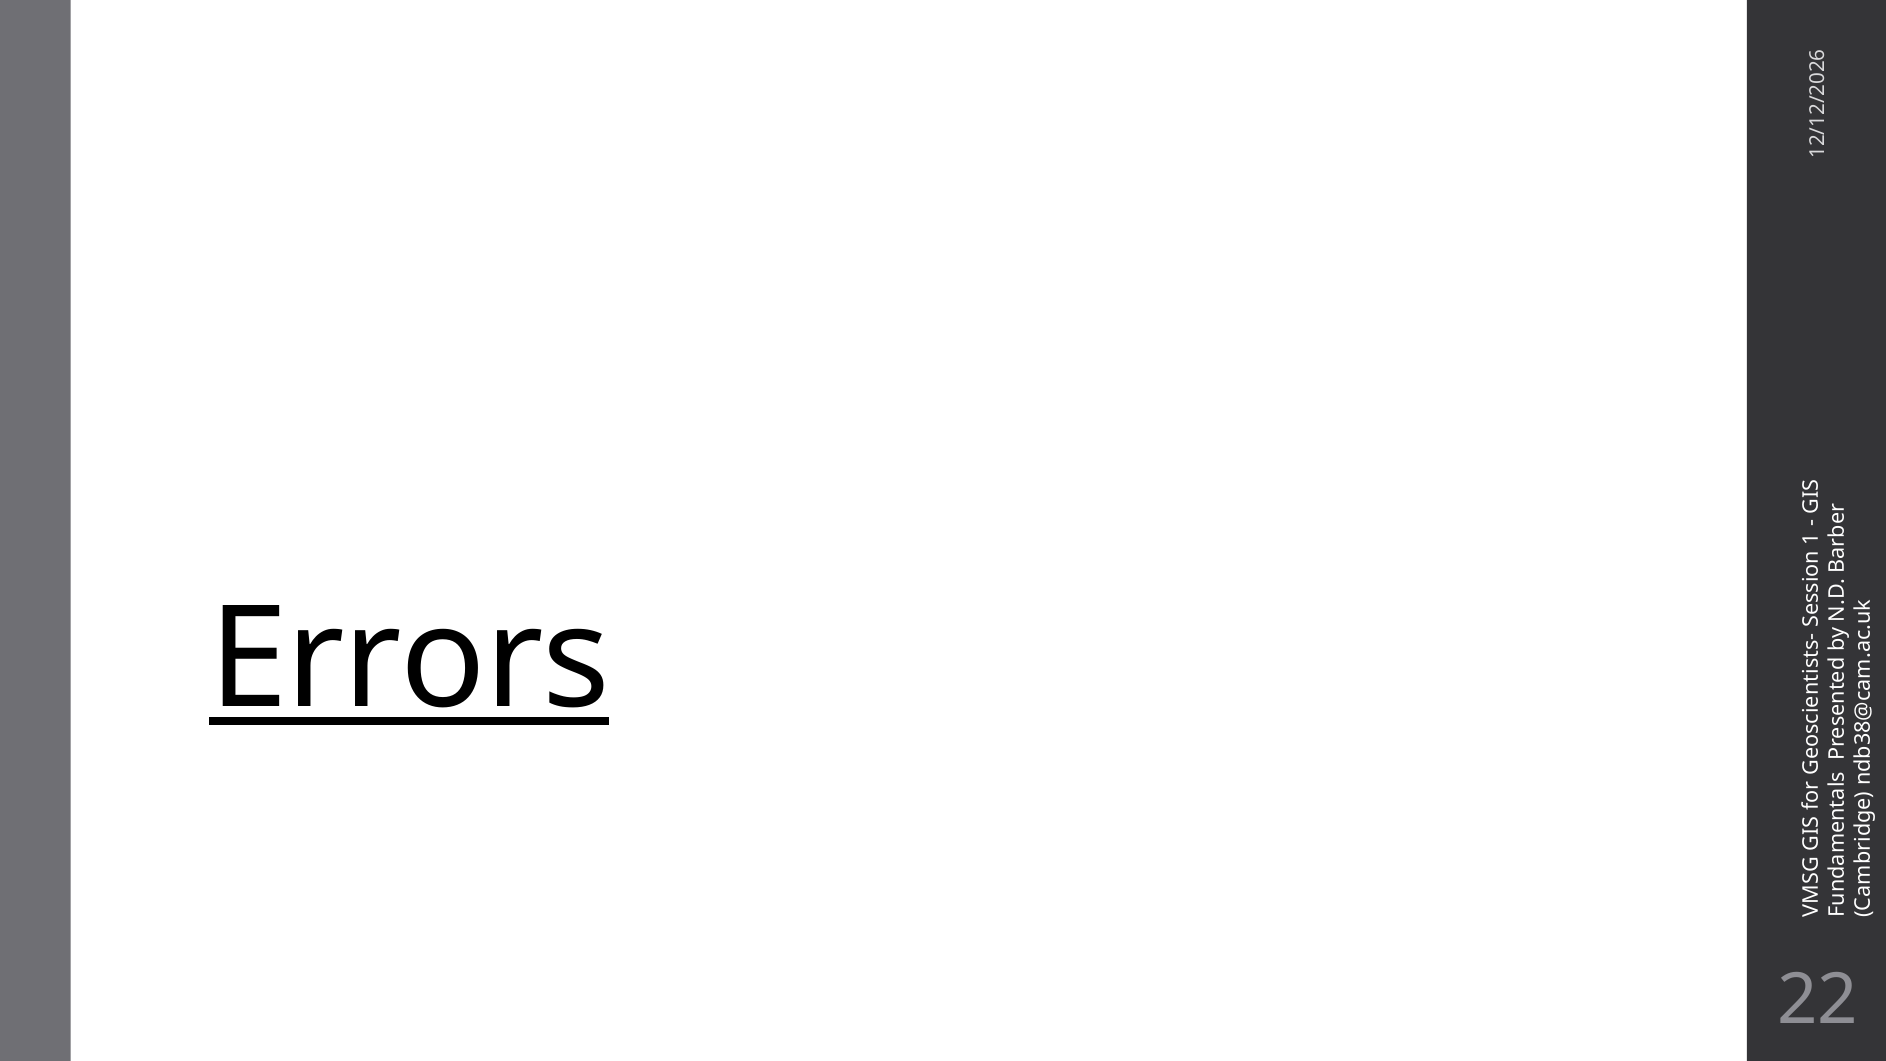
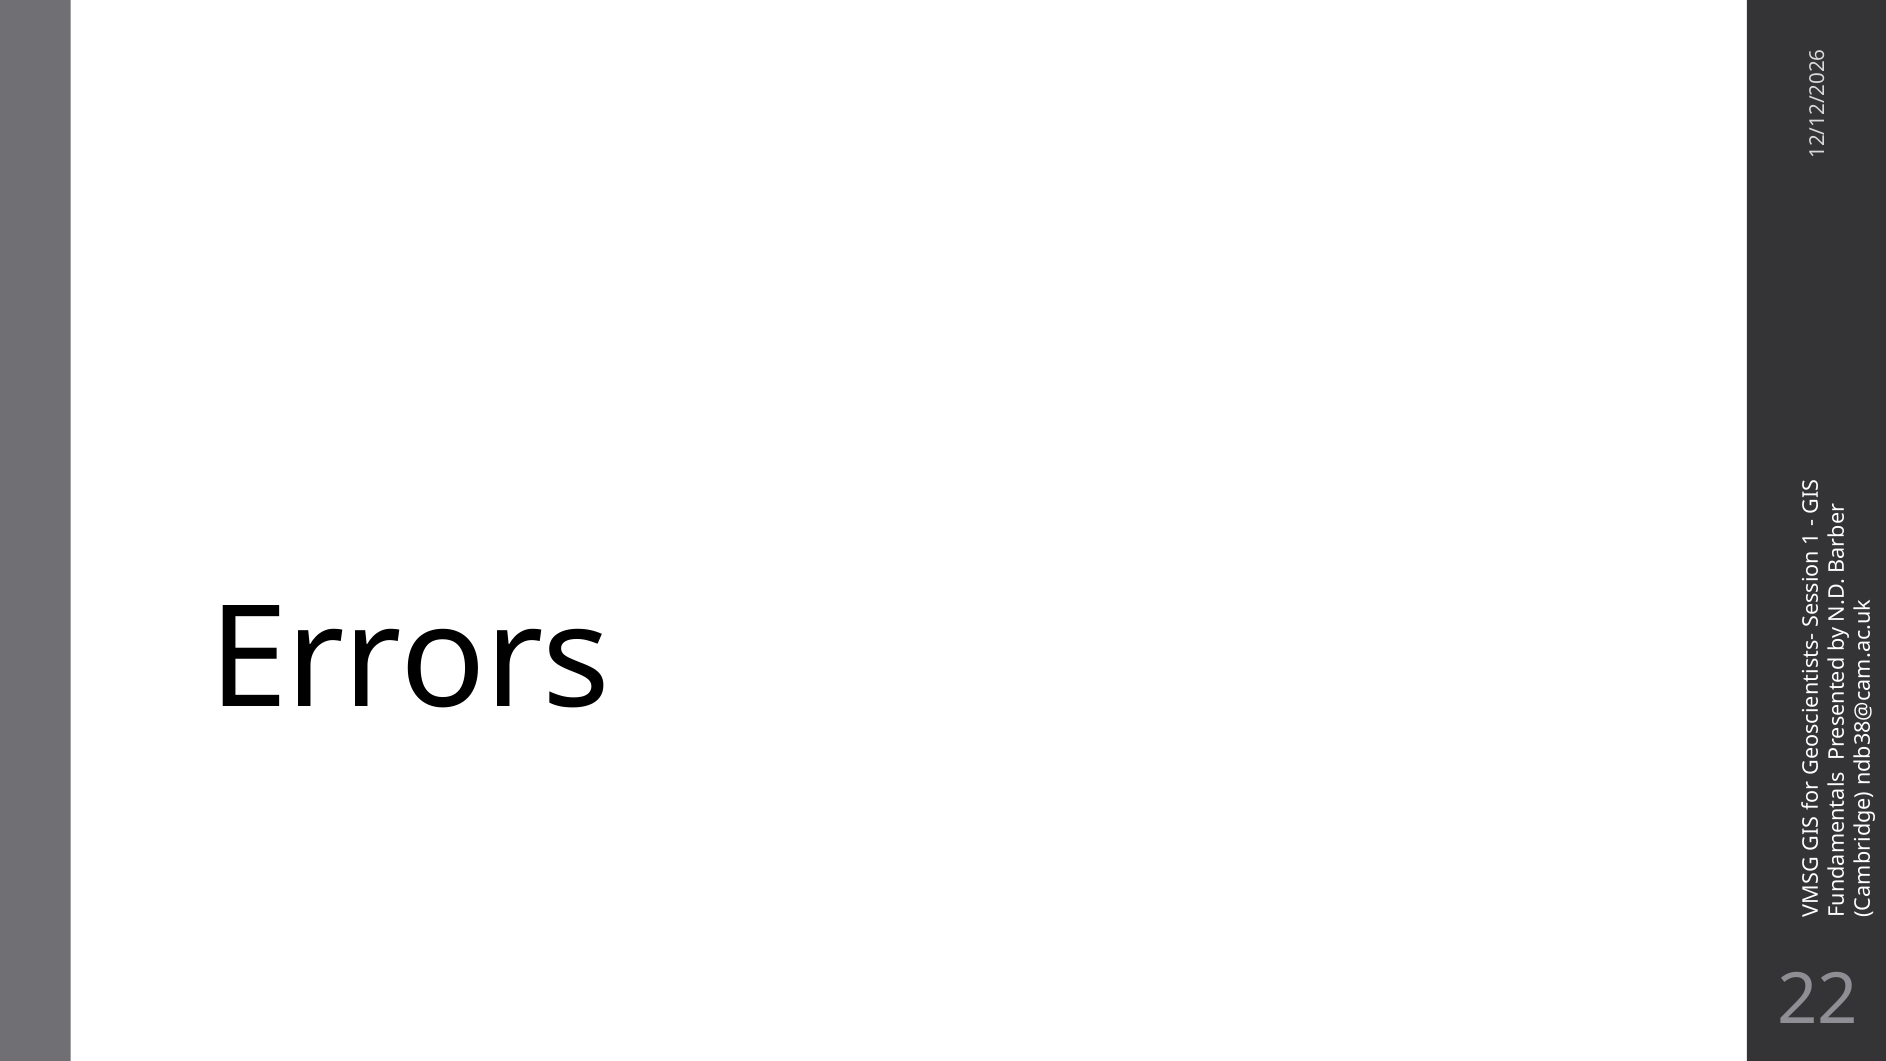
Errors underline: present -> none
